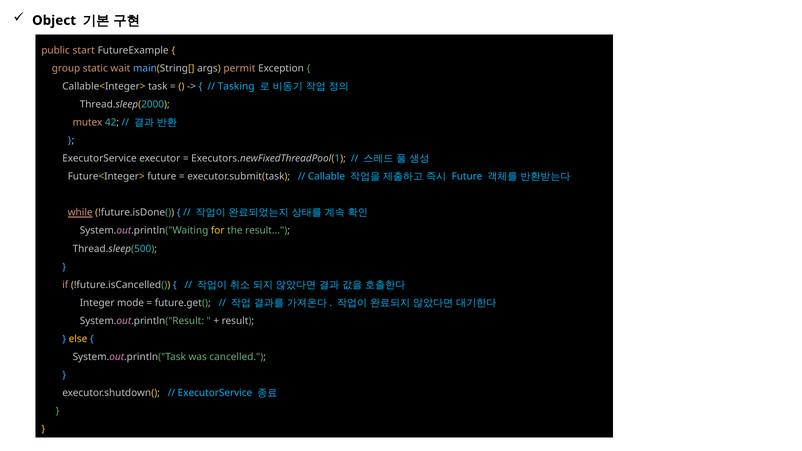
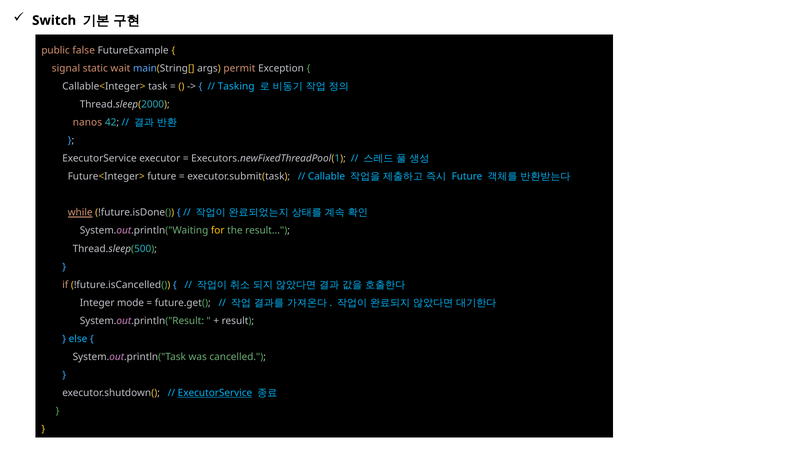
Object: Object -> Switch
start: start -> false
group: group -> signal
mutex: mutex -> nanos
else colour: yellow -> light blue
ExecutorService at (215, 393) underline: none -> present
